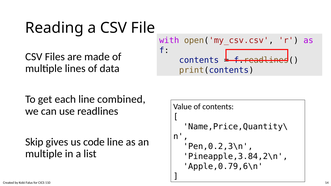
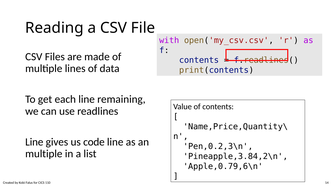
combined: combined -> remaining
Skip at (34, 142): Skip -> Line
